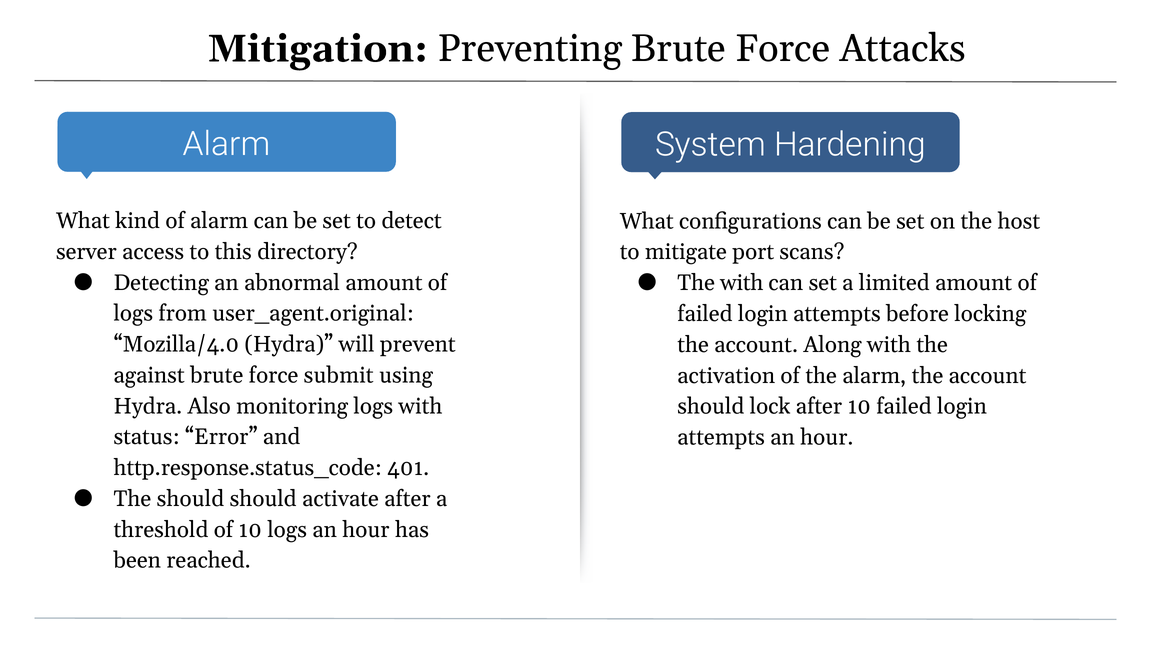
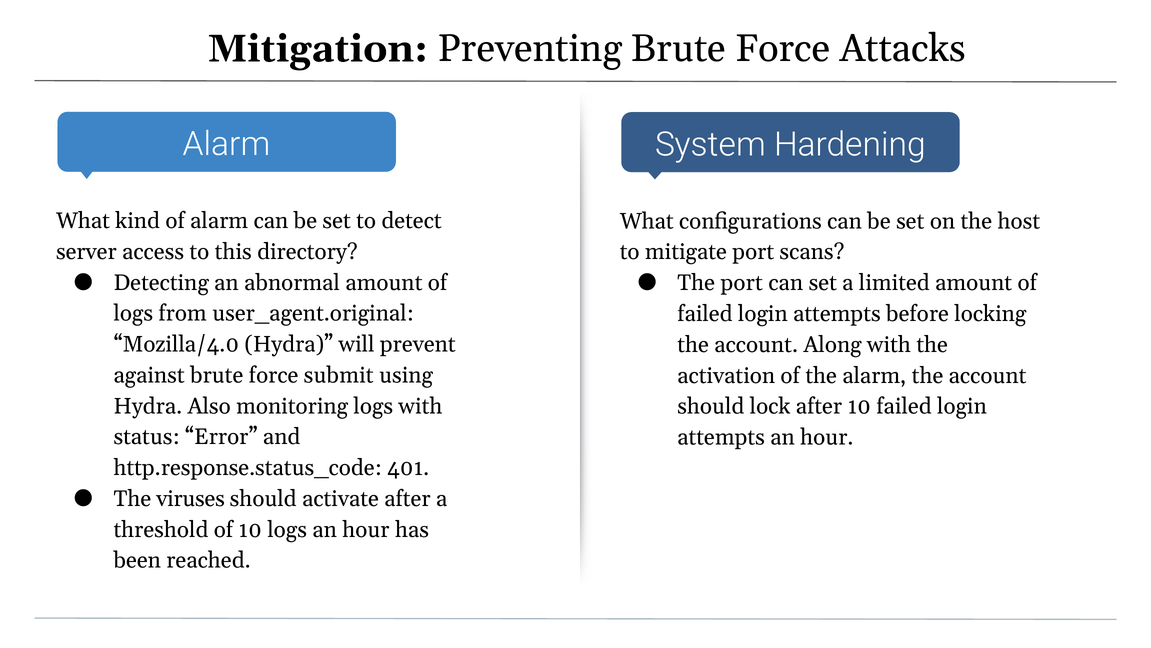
The with: with -> port
The should: should -> viruses
